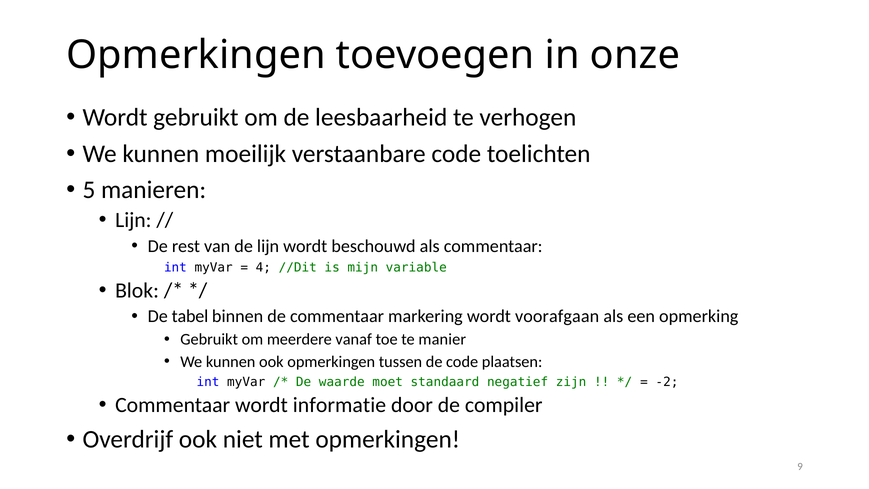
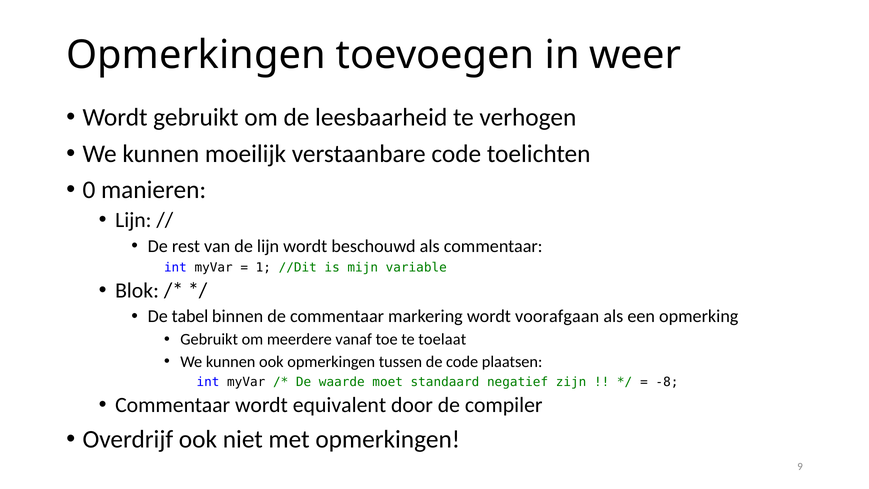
onze: onze -> weer
5: 5 -> 0
4: 4 -> 1
manier: manier -> toelaat
-2: -2 -> -8
informatie: informatie -> equivalent
